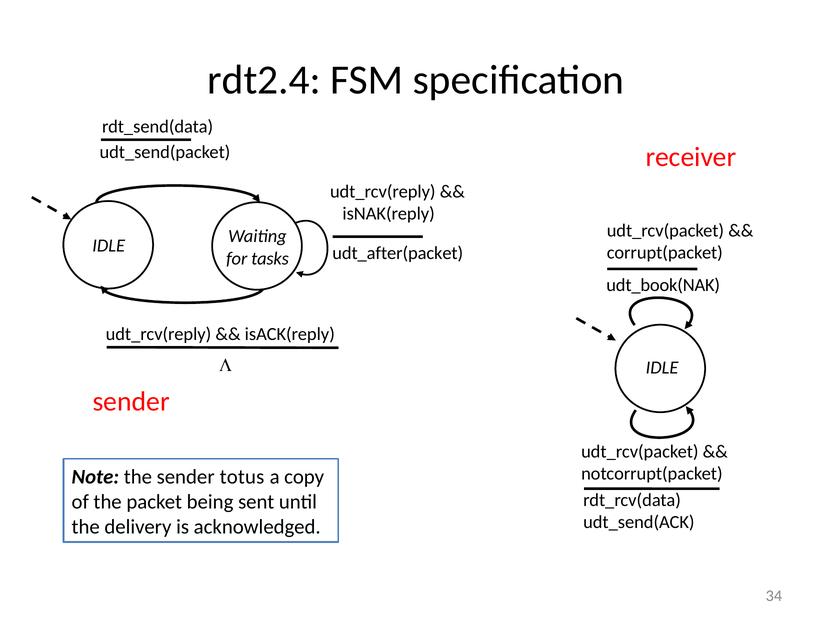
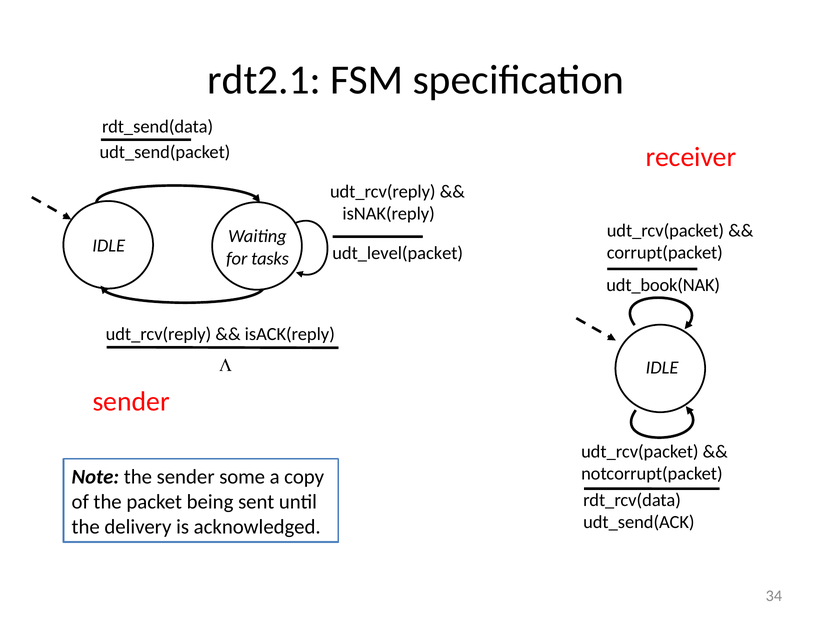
rdt2.4: rdt2.4 -> rdt2.1
udt_after(packet: udt_after(packet -> udt_level(packet
totus: totus -> some
